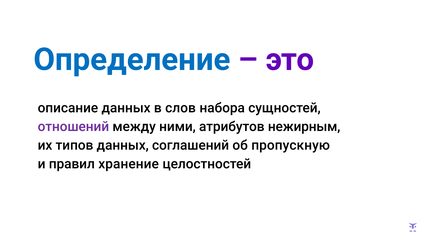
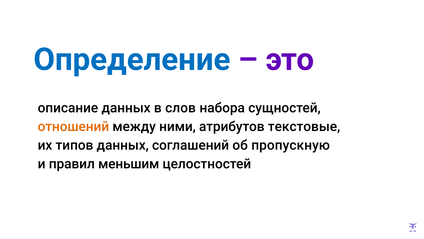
отношений colour: purple -> orange
нежирным: нежирным -> текстовые
хранение: хранение -> меньшим
